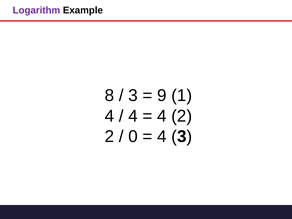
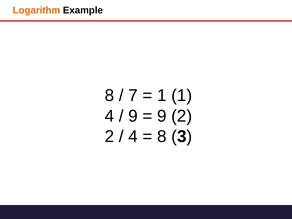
Logarithm colour: purple -> orange
3 at (133, 96): 3 -> 7
9 at (162, 96): 9 -> 1
4 at (133, 116): 4 -> 9
4 at (162, 116): 4 -> 9
0 at (133, 136): 0 -> 4
4 at (162, 136): 4 -> 8
